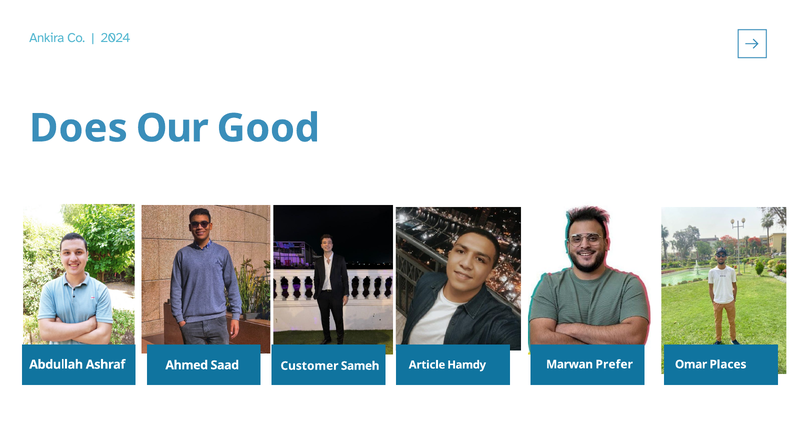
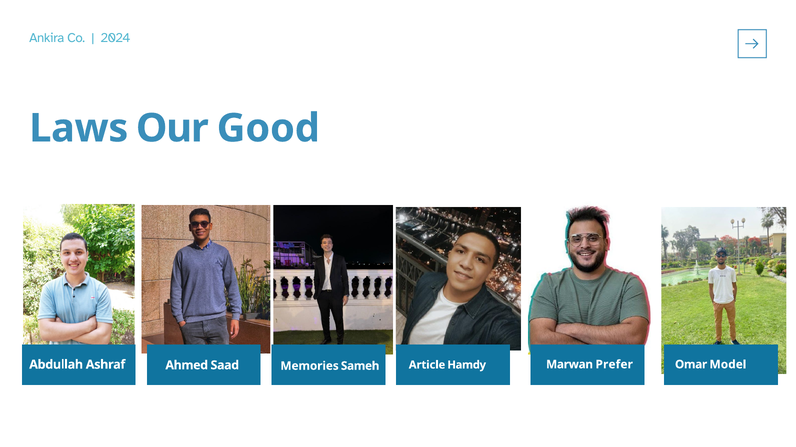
Does: Does -> Laws
Places: Places -> Model
Customer: Customer -> Memories
